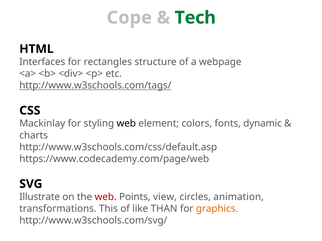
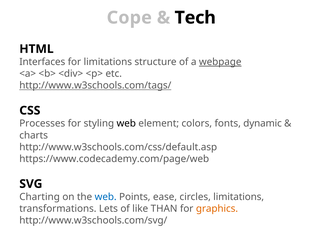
Tech colour: green -> black
for rectangles: rectangles -> limitations
webpage underline: none -> present
Mackinlay: Mackinlay -> Processes
Illustrate: Illustrate -> Charting
web at (106, 197) colour: red -> blue
view: view -> ease
circles animation: animation -> limitations
This: This -> Lets
